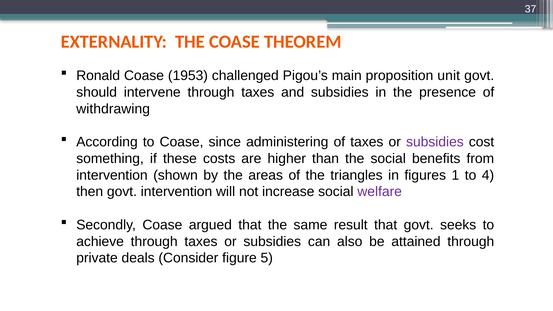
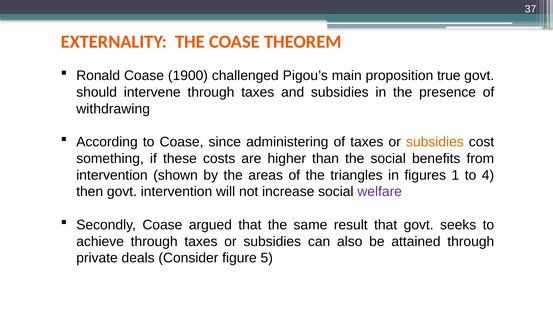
1953: 1953 -> 1900
unit: unit -> true
subsidies at (435, 142) colour: purple -> orange
